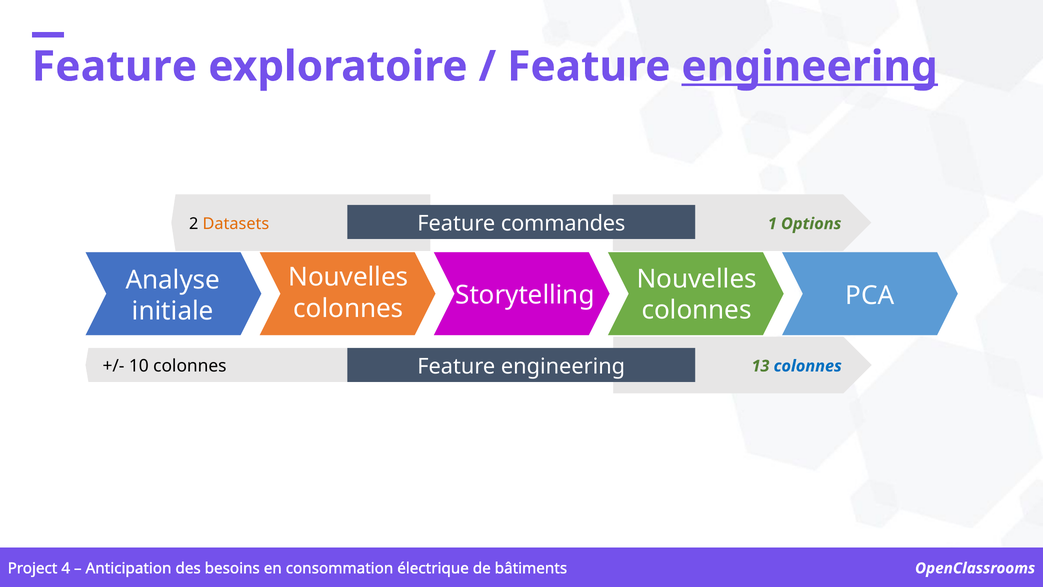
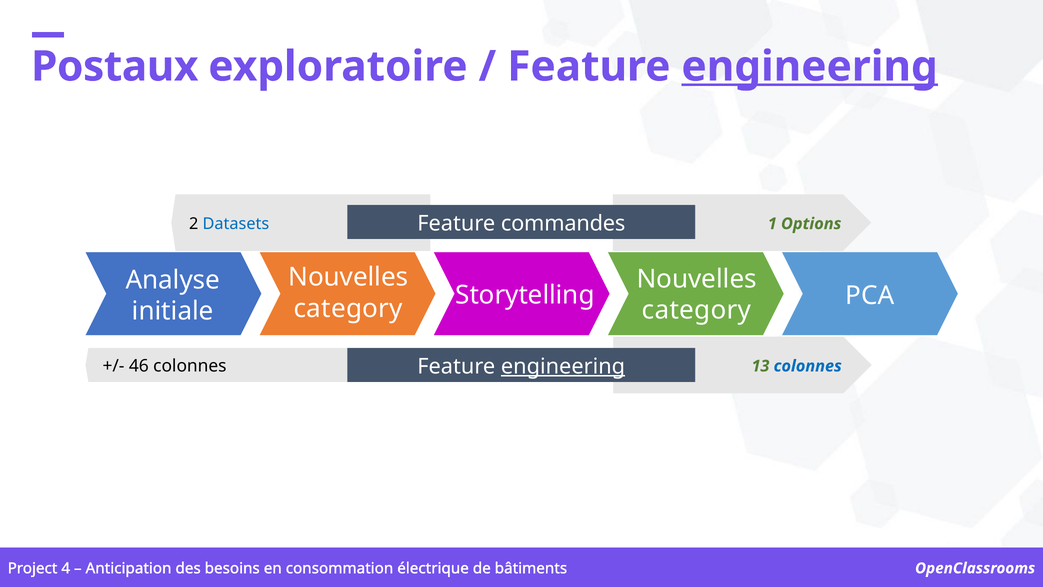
Feature at (114, 67): Feature -> Postaux
Datasets colour: orange -> blue
colonnes at (348, 309): colonnes -> category
colonnes at (697, 310): colonnes -> category
10: 10 -> 46
engineering at (563, 366) underline: none -> present
